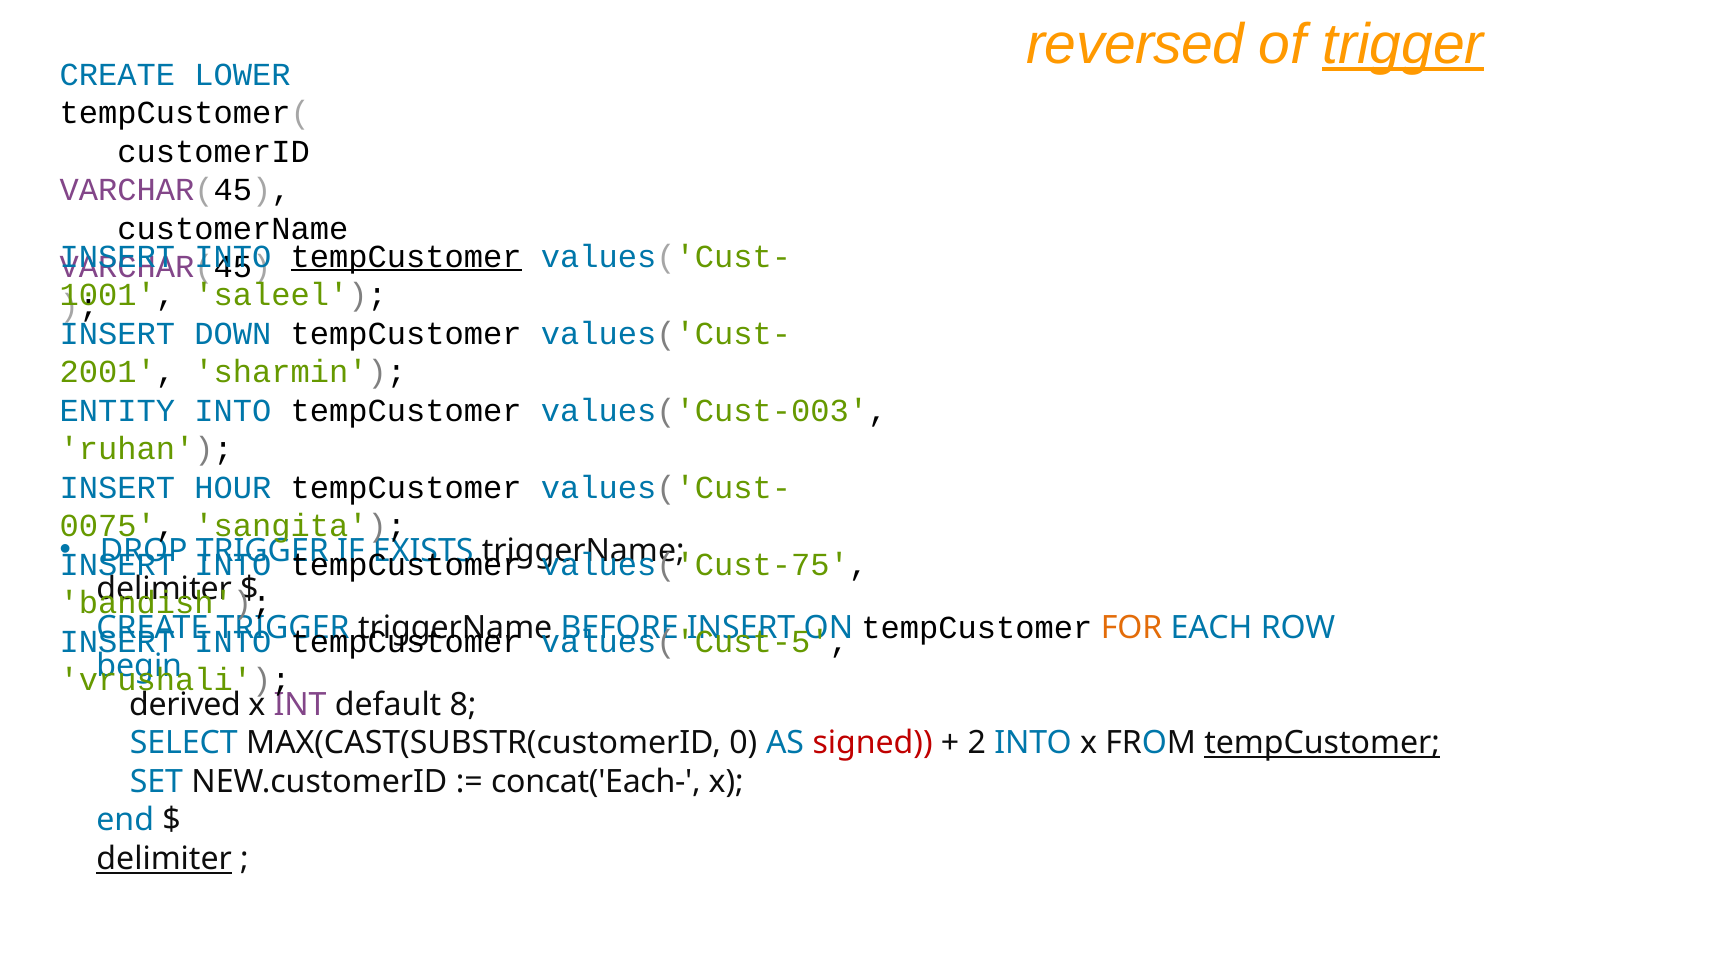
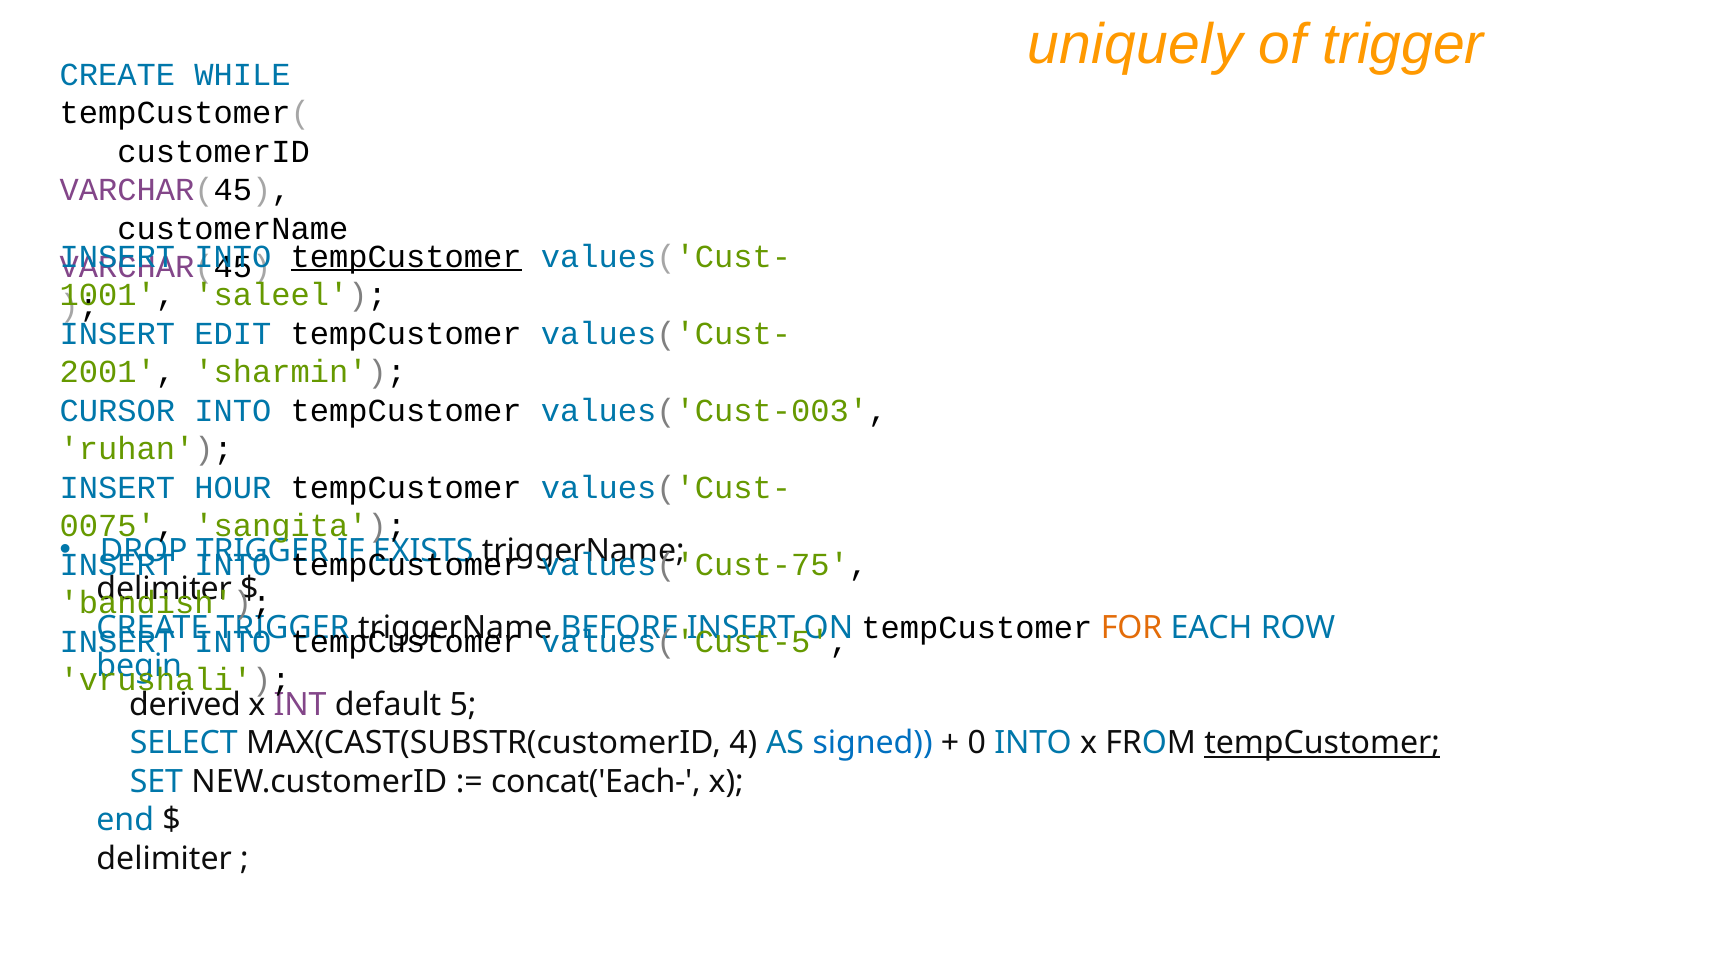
reversed: reversed -> uniquely
trigger at (1403, 45) underline: present -> none
LOWER: LOWER -> WHILE
DOWN: DOWN -> EDIT
ENTITY: ENTITY -> CURSOR
8: 8 -> 5
0: 0 -> 4
signed colour: red -> blue
2: 2 -> 0
delimiter at (164, 858) underline: present -> none
